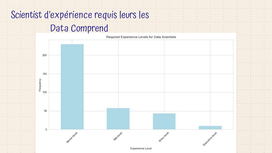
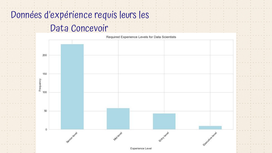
Scientist: Scientist -> Données
Comprend: Comprend -> Concevoir
